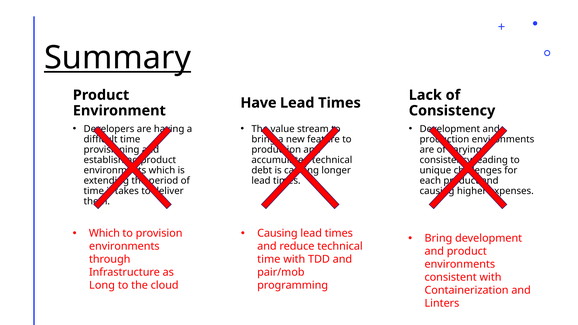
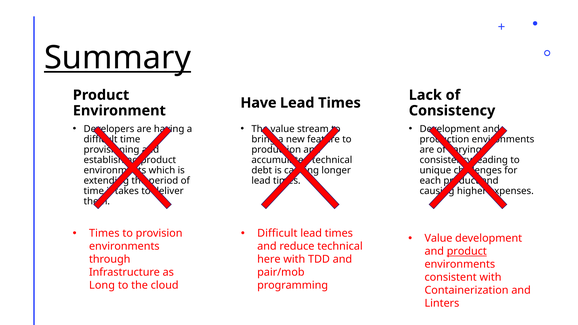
Which at (104, 233): Which -> Times
Causing at (277, 233): Causing -> Difficult
Bring at (438, 238): Bring -> Value
product at (467, 251) underline: none -> present
time at (269, 259): time -> here
